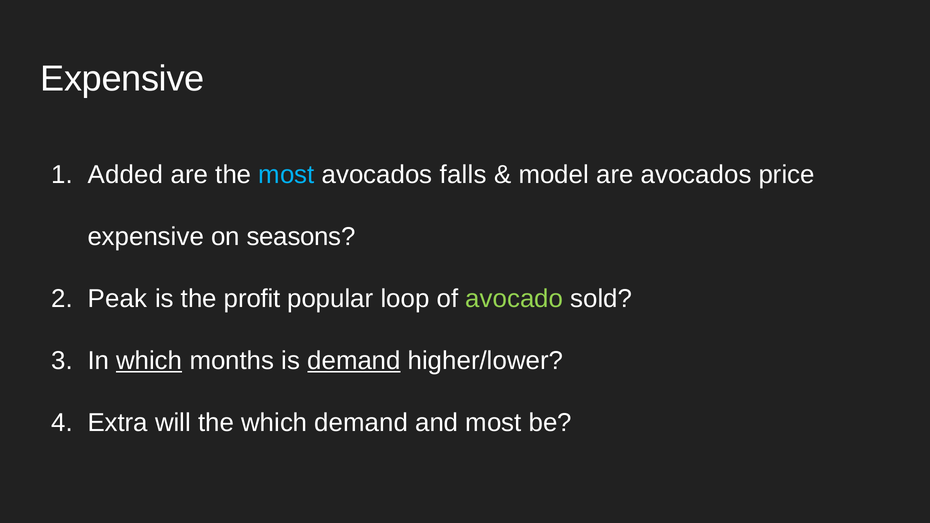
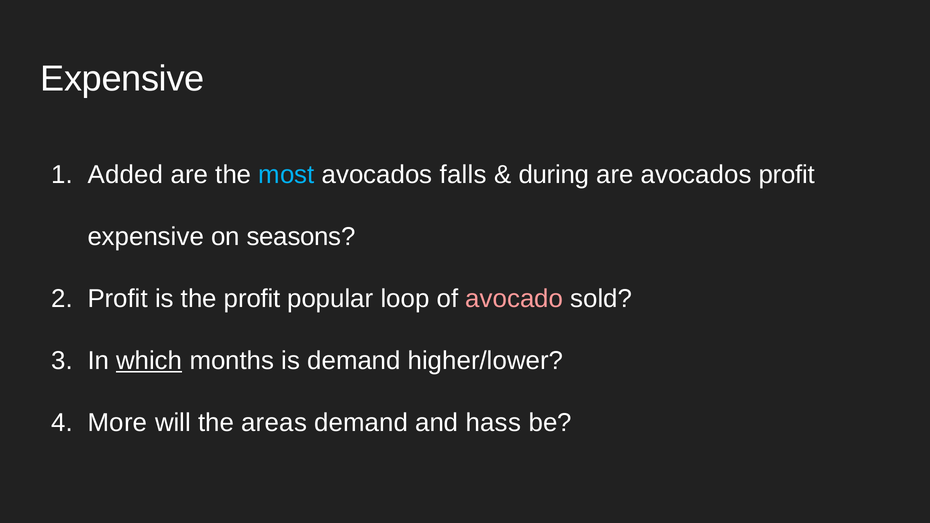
model: model -> during
avocados price: price -> profit
Peak at (118, 299): Peak -> Profit
avocado colour: light green -> pink
demand at (354, 361) underline: present -> none
Extra: Extra -> More
the which: which -> areas
and most: most -> hass
